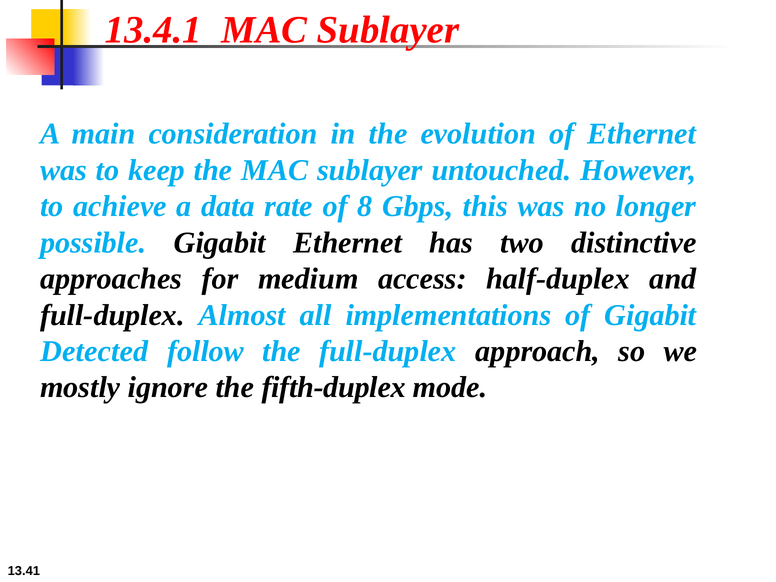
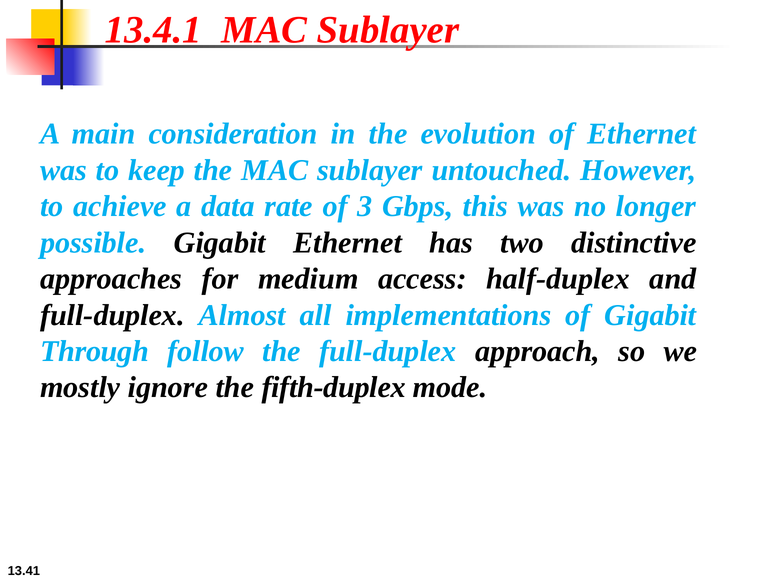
8: 8 -> 3
Detected: Detected -> Through
